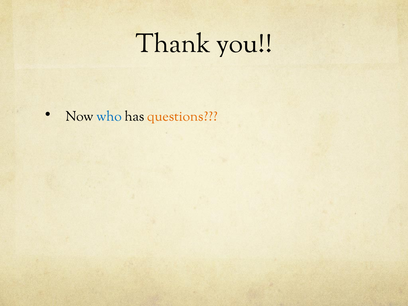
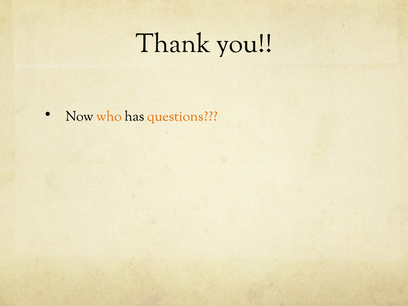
who colour: blue -> orange
